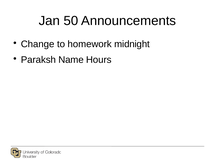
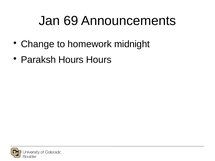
50: 50 -> 69
Paraksh Name: Name -> Hours
